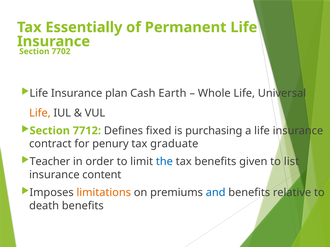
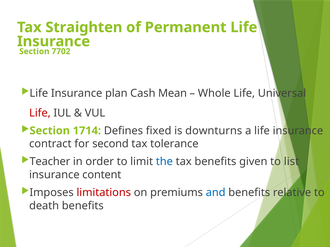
Essentially: Essentially -> Straighten
Earth: Earth -> Mean
Life at (40, 113) colour: orange -> red
7712: 7712 -> 1714
purchasing: purchasing -> downturns
penury: penury -> second
graduate: graduate -> tolerance
limitations colour: orange -> red
